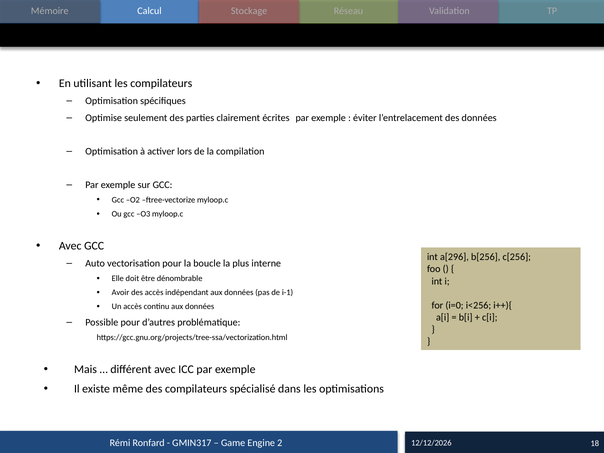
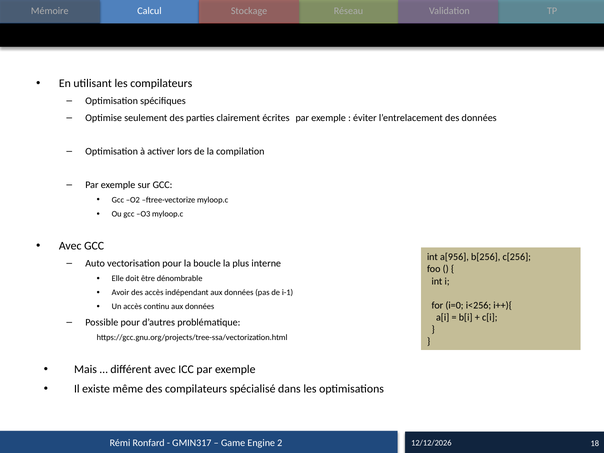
a[296: a[296 -> a[956
